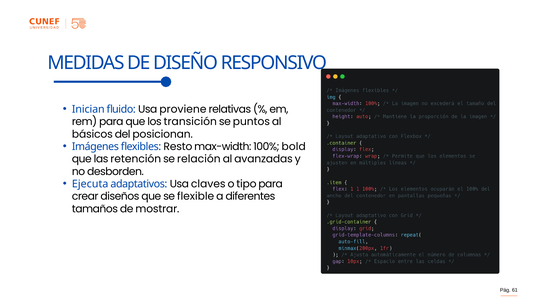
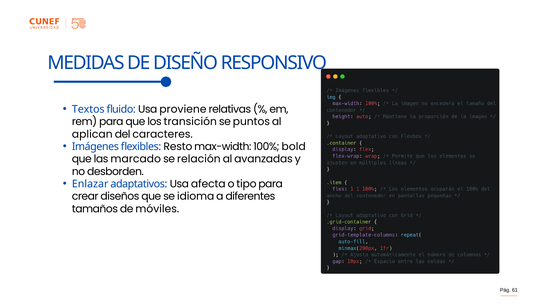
Inician: Inician -> Textos
básicos: básicos -> aplican
posicionan: posicionan -> caracteres
retención: retención -> marcado
Ejecuta: Ejecuta -> Enlazar
claves: claves -> afecta
flexible: flexible -> idioma
mostrar: mostrar -> móviles
